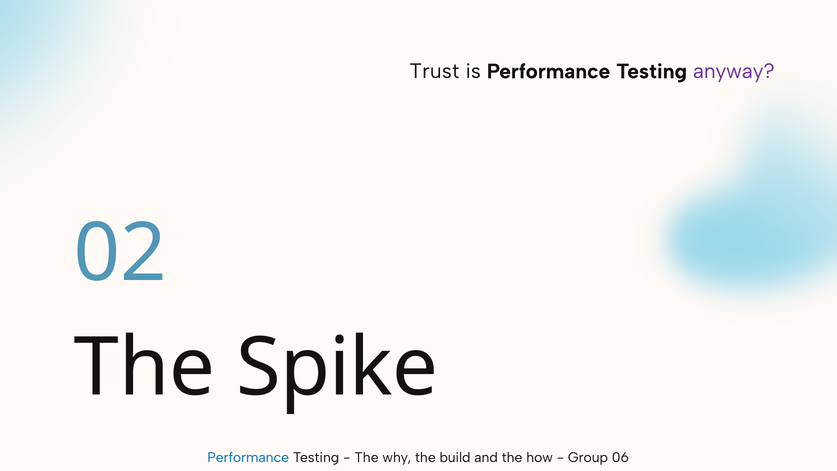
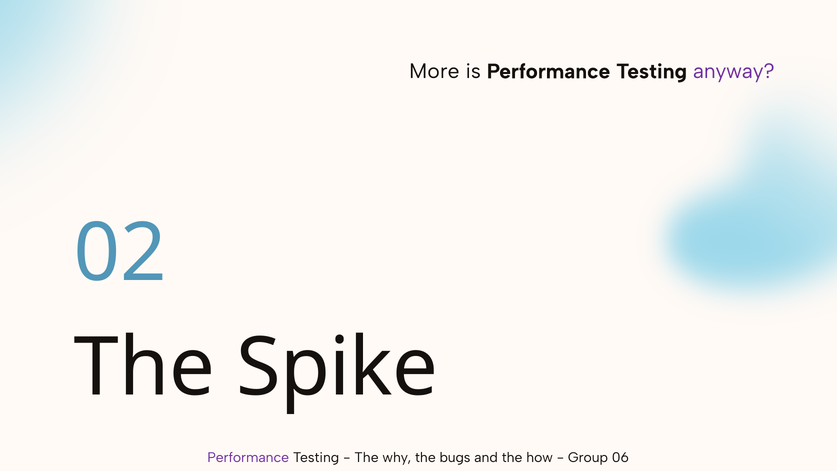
Trust: Trust -> More
Performance at (248, 457) colour: blue -> purple
build: build -> bugs
